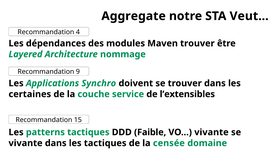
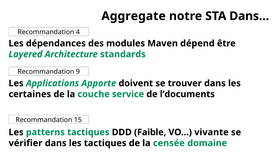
Veut…: Veut… -> Dans…
Maven trouver: trouver -> dépend
nommage: nommage -> standards
Synchro: Synchro -> Apporte
l’extensibles: l’extensibles -> l’documents
vivante at (26, 143): vivante -> vérifier
